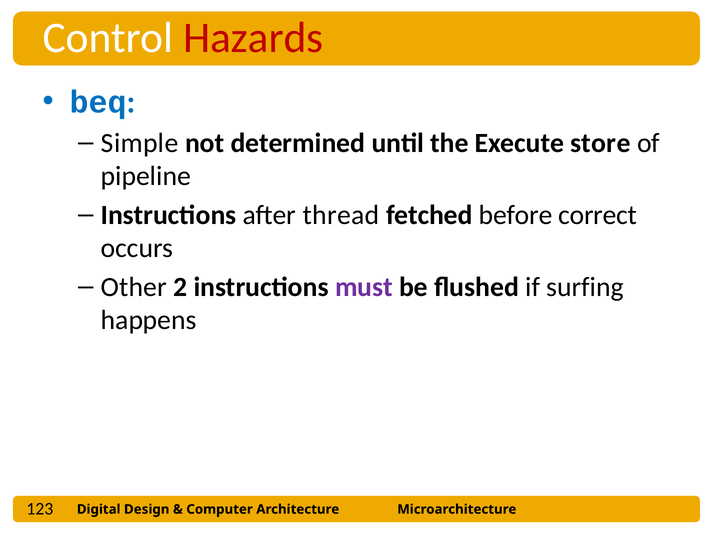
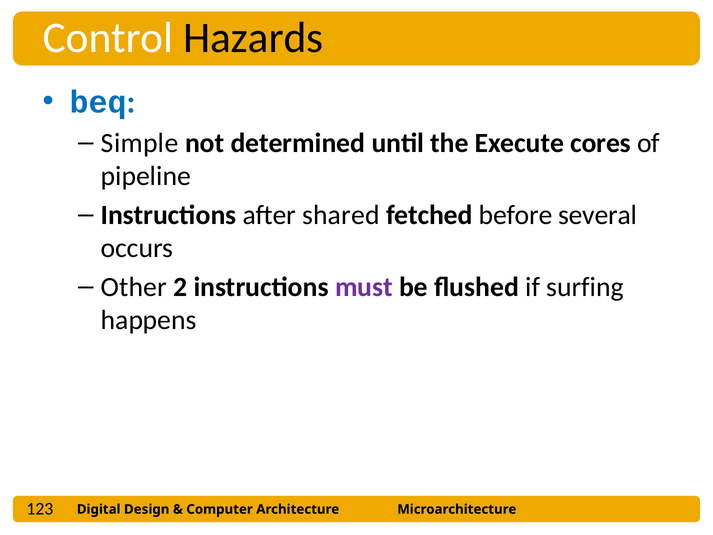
Hazards colour: red -> black
store: store -> cores
thread: thread -> shared
correct: correct -> several
